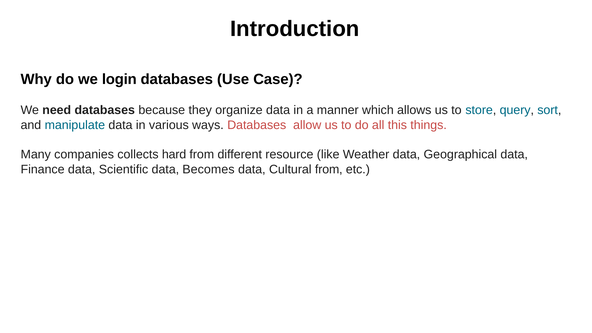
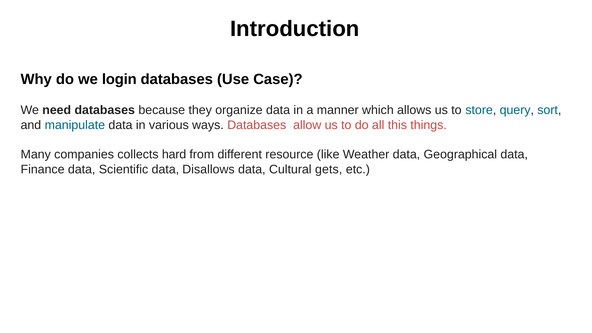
Becomes: Becomes -> Disallows
Cultural from: from -> gets
